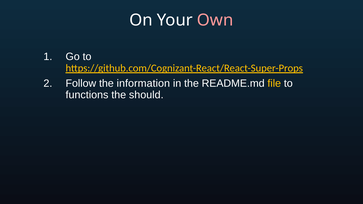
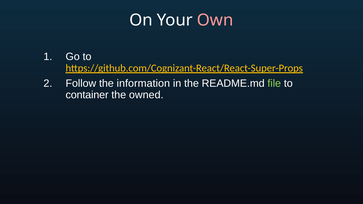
file colour: yellow -> light green
functions: functions -> container
should: should -> owned
